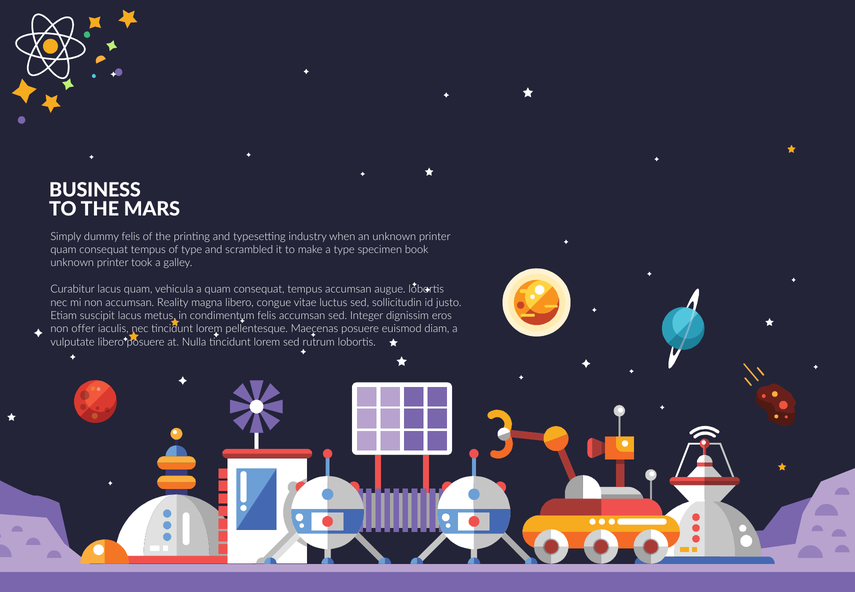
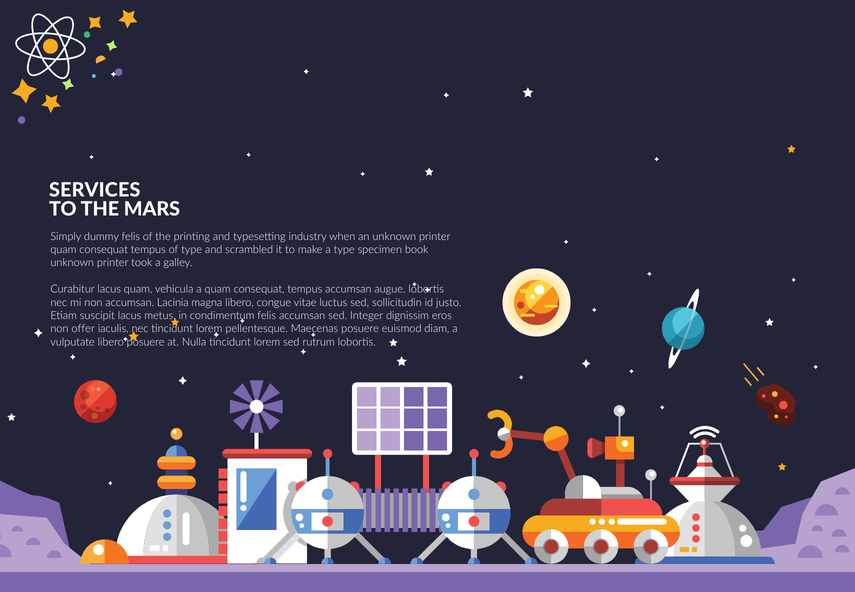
BUSINESS: BUSINESS -> SERVICES
Reality: Reality -> Lacinia
